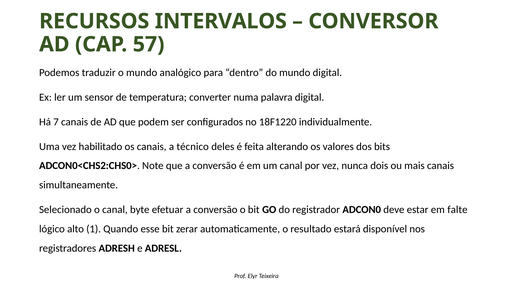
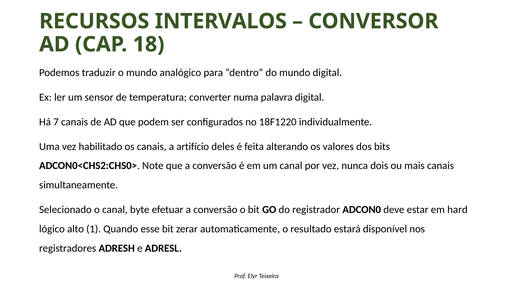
57: 57 -> 18
técnico: técnico -> artifício
falte: falte -> hard
